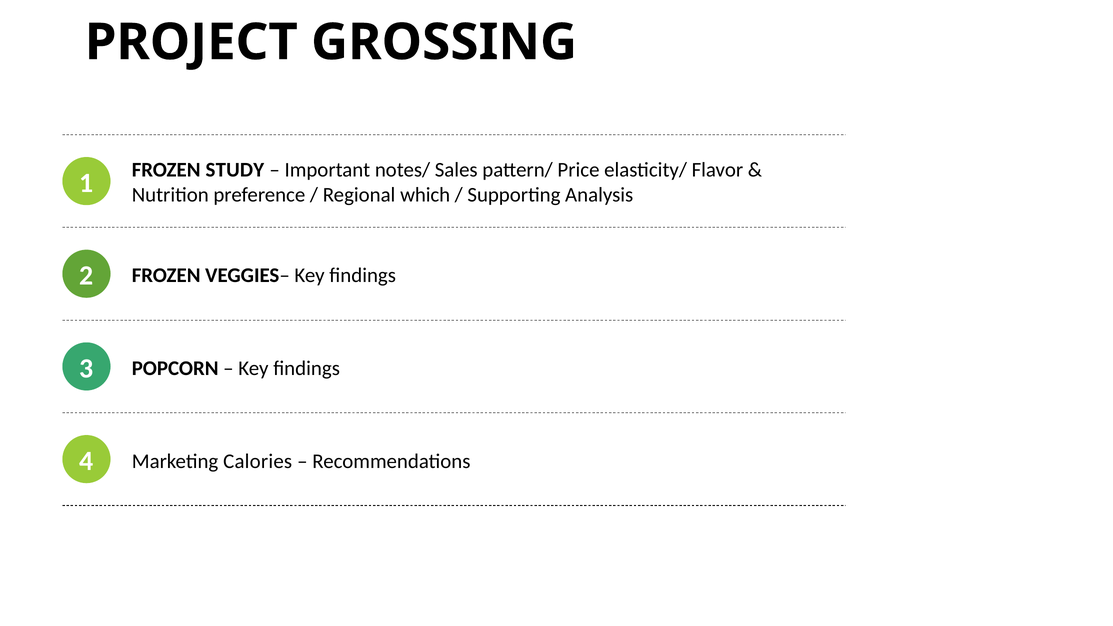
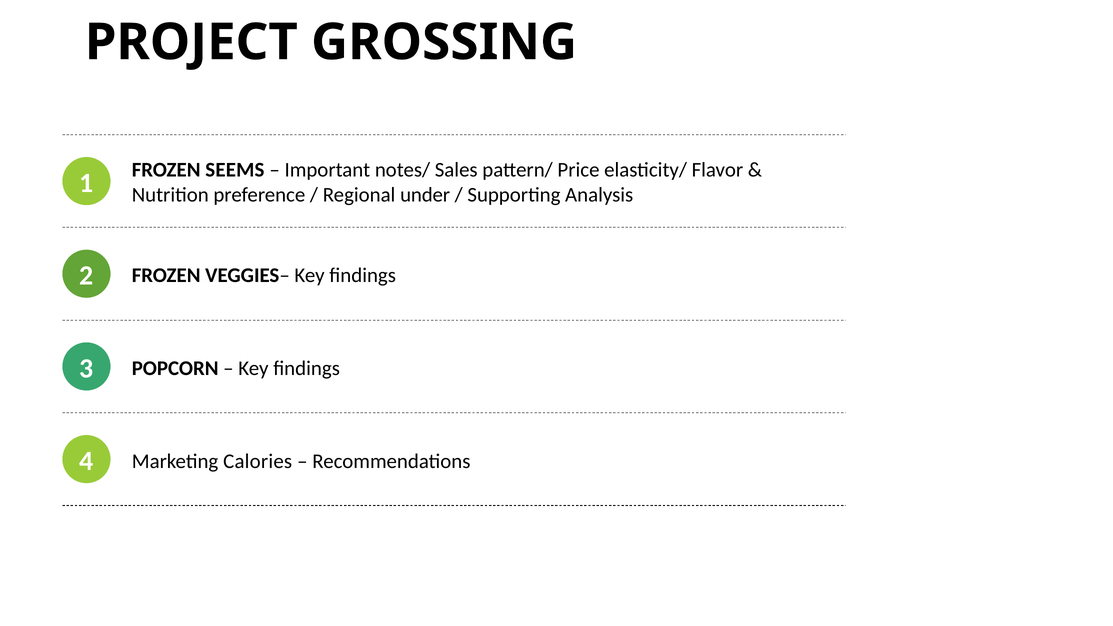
STUDY: STUDY -> SEEMS
which: which -> under
